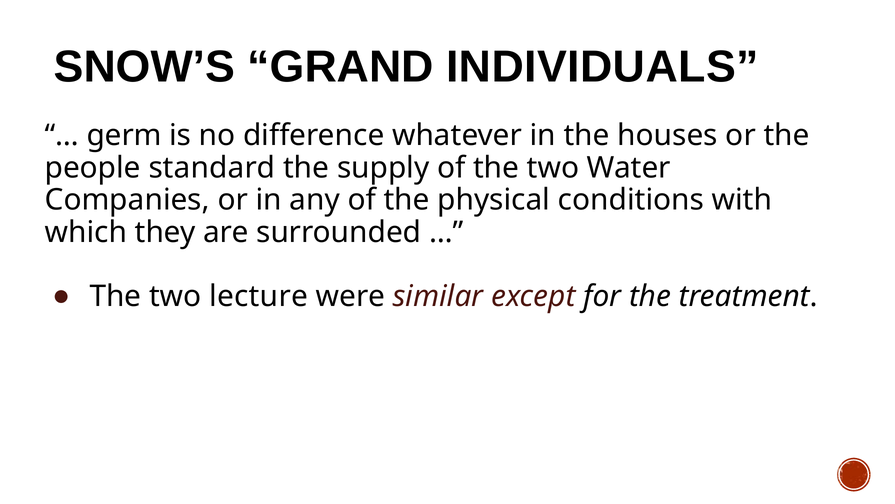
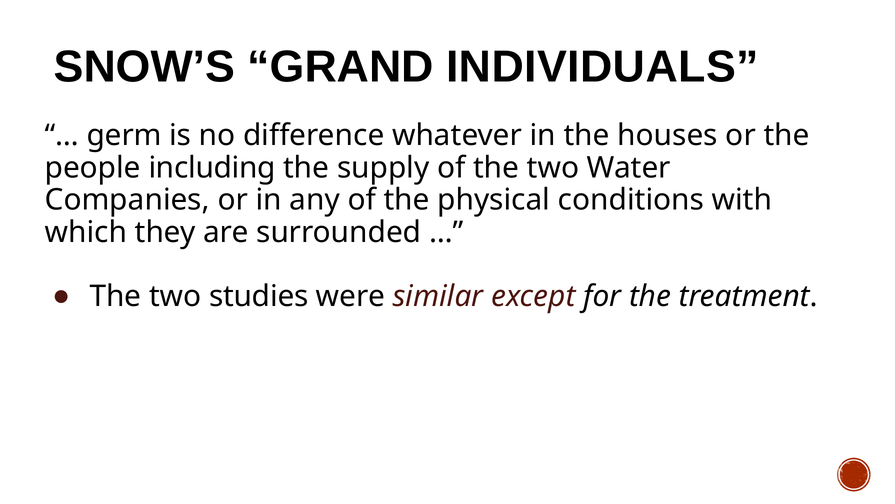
standard: standard -> including
lecture: lecture -> studies
